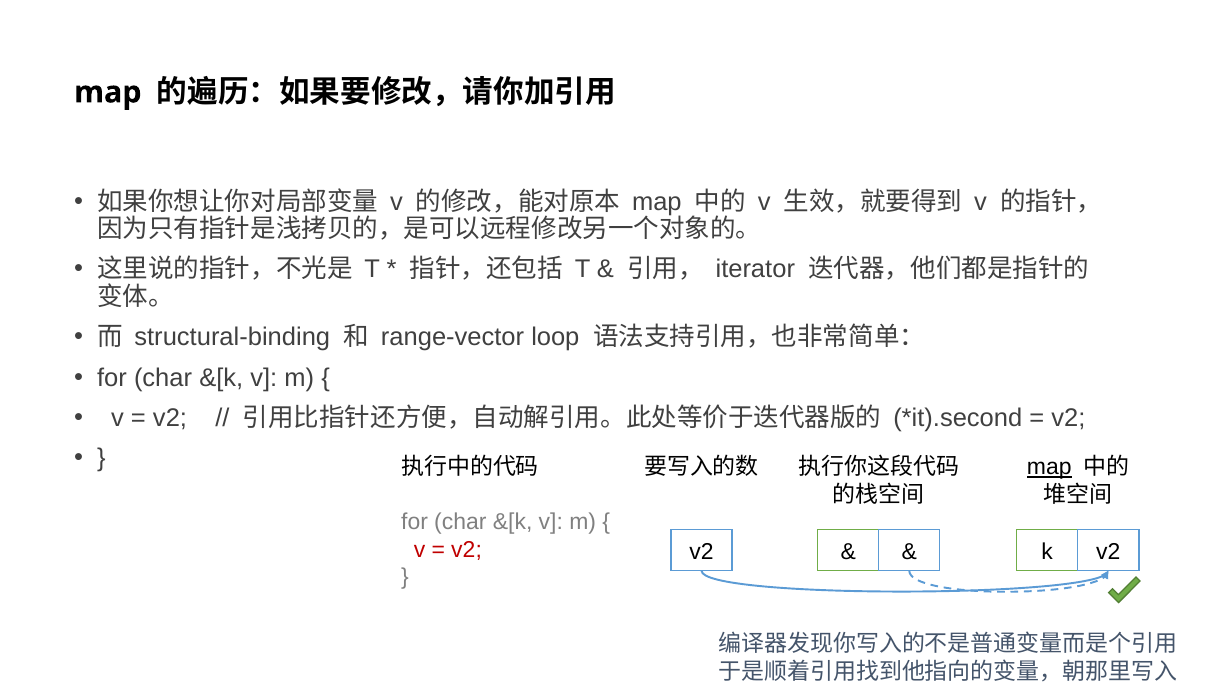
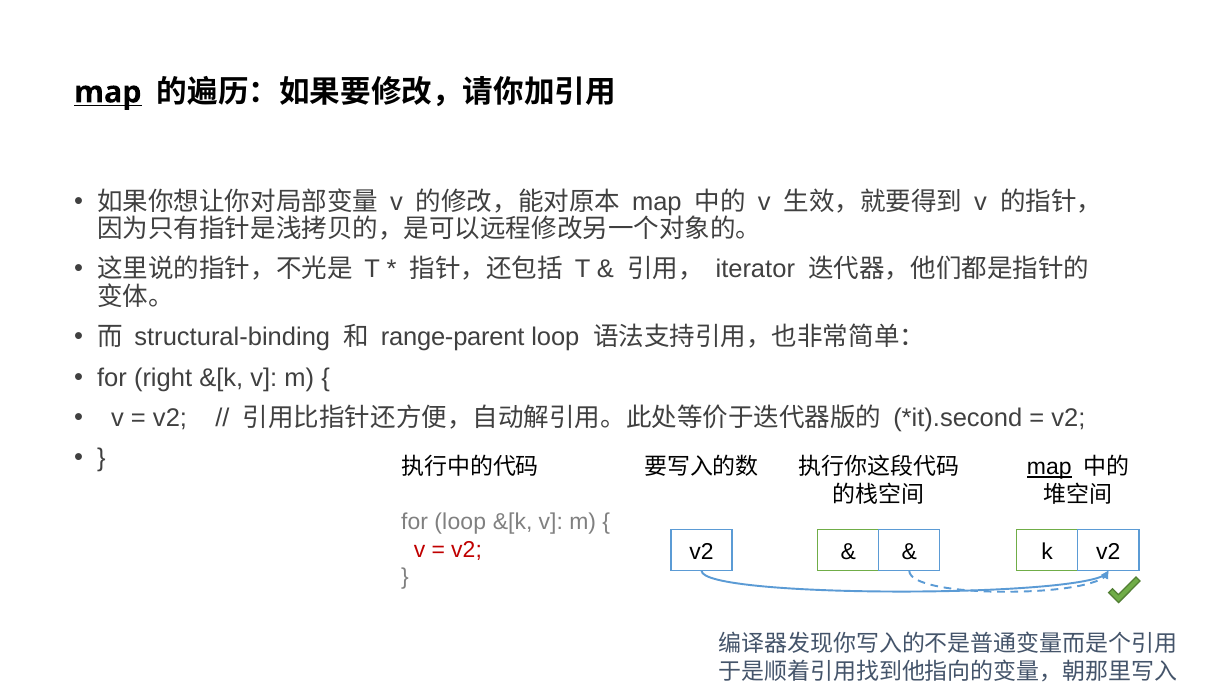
map at (108, 92) underline: none -> present
range-vector: range-vector -> range-parent
char at (163, 377): char -> right
char at (460, 522): char -> loop
